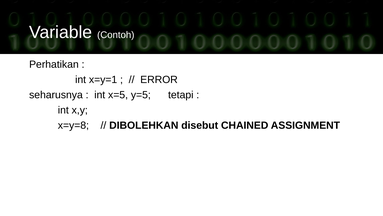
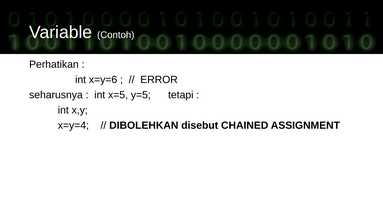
x=y=1: x=y=1 -> x=y=6
x=y=8: x=y=8 -> x=y=4
